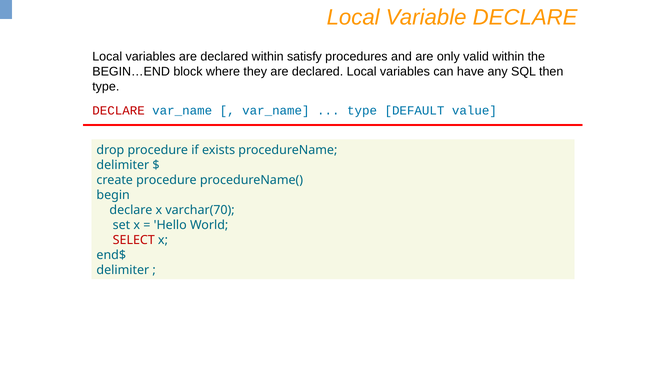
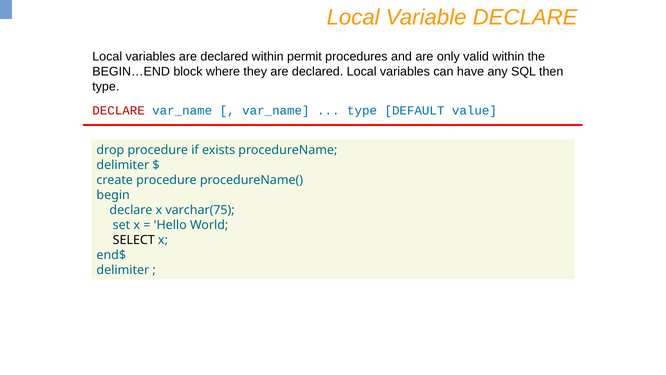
satisfy: satisfy -> permit
varchar(70: varchar(70 -> varchar(75
SELECT colour: red -> black
